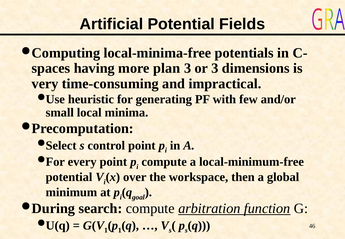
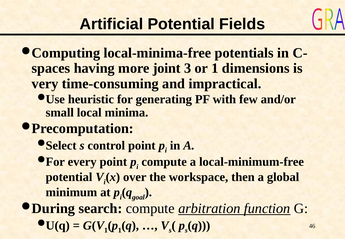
plan: plan -> joint
or 3: 3 -> 1
